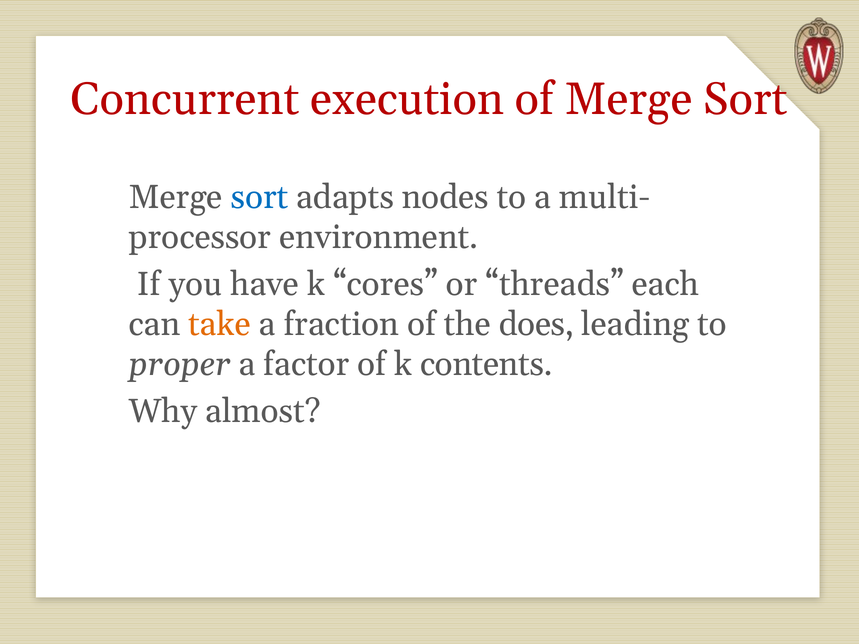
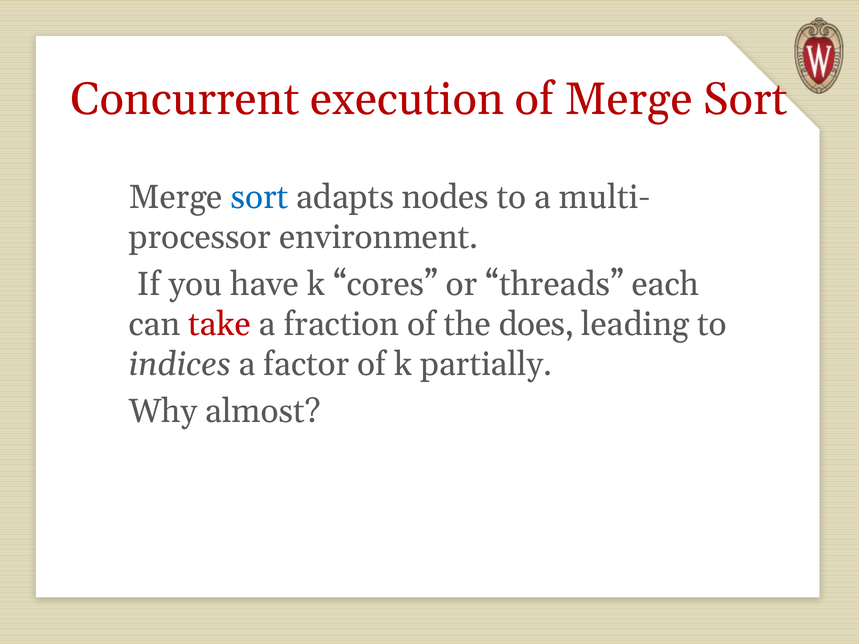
take colour: orange -> red
proper: proper -> indices
contents: contents -> partially
